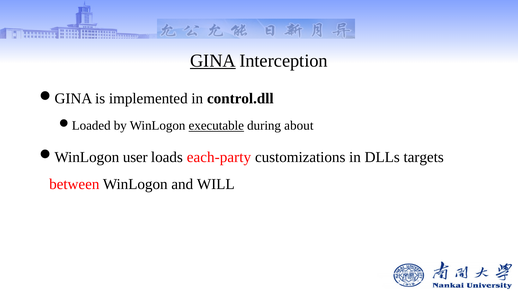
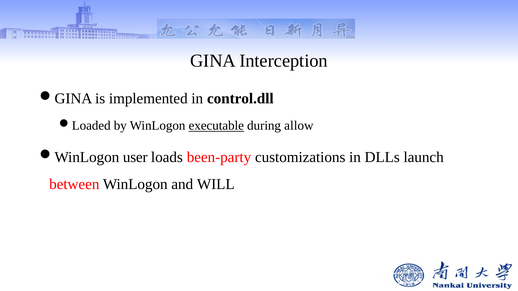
GINA underline: present -> none
about: about -> allow
each-party: each-party -> been-party
targets: targets -> launch
